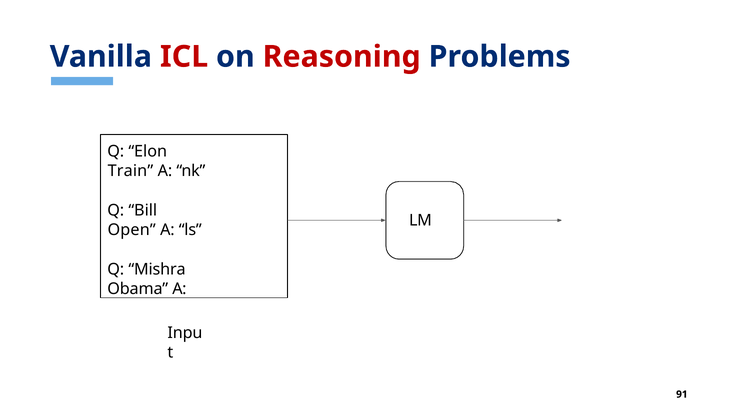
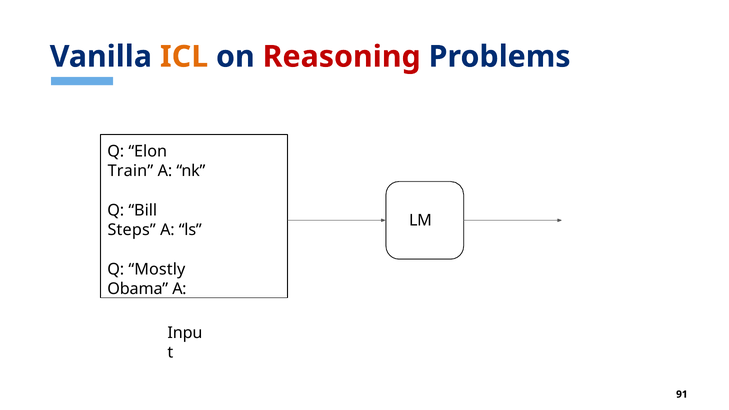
ICL colour: red -> orange
Open: Open -> Steps
Mishra: Mishra -> Mostly
